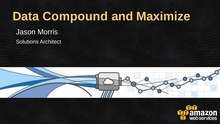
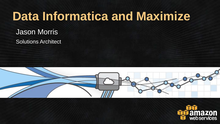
Compound: Compound -> Informatica
